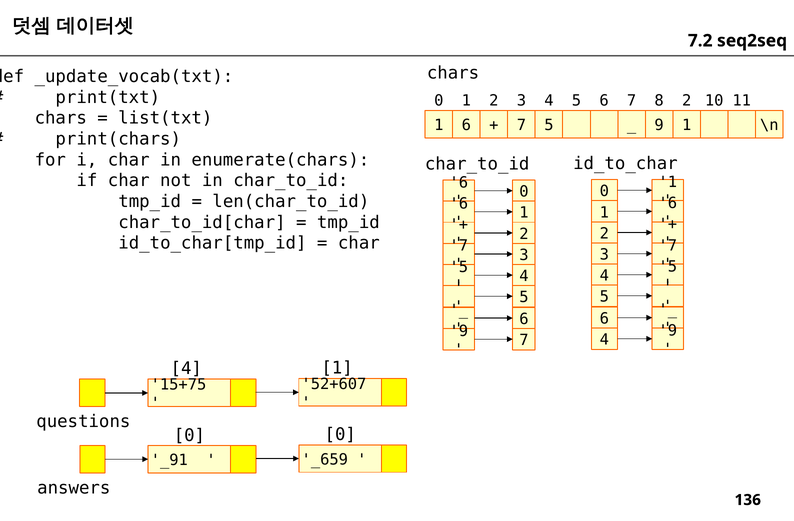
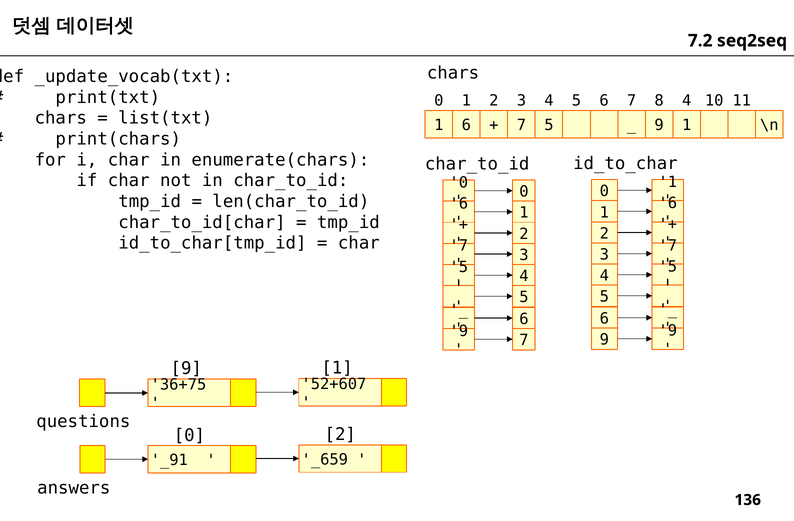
8 2: 2 -> 4
6 at (459, 183): 6 -> 0
7 4: 4 -> 9
4 at (186, 369): 4 -> 9
15+75: 15+75 -> 36+75
0 at (340, 435): 0 -> 2
